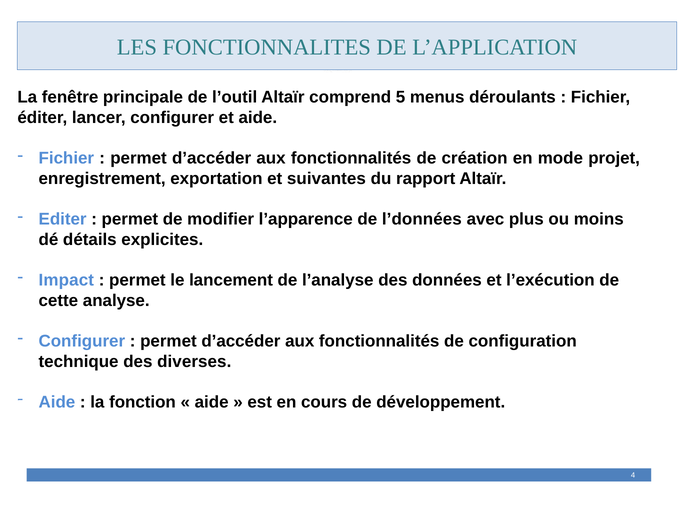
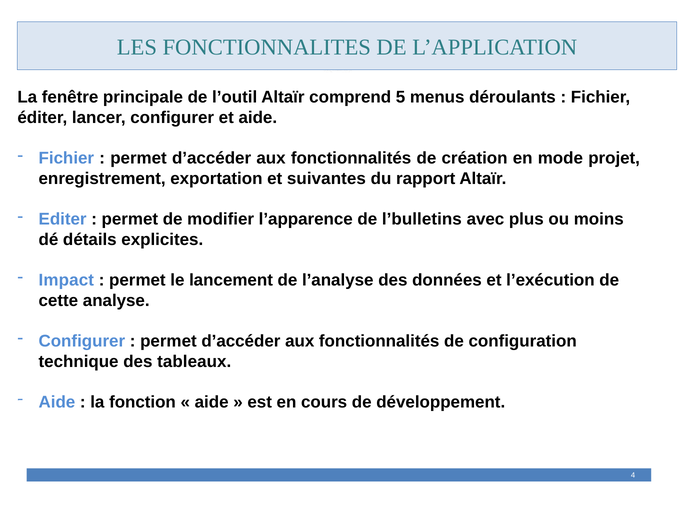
l’données: l’données -> l’bulletins
diverses: diverses -> tableaux
